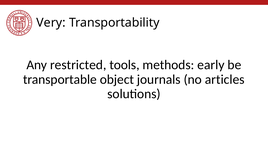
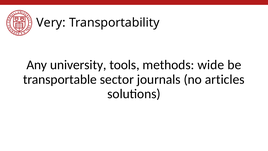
restricted: restricted -> university
early: early -> wide
object: object -> sector
